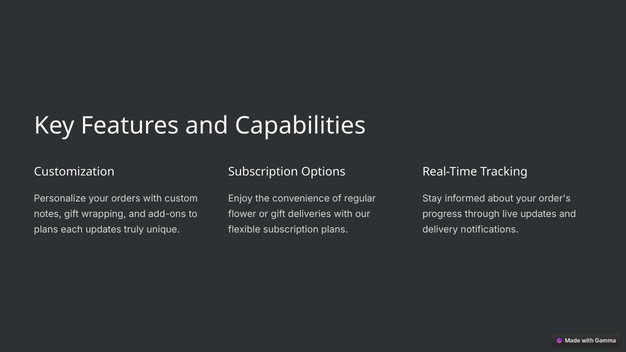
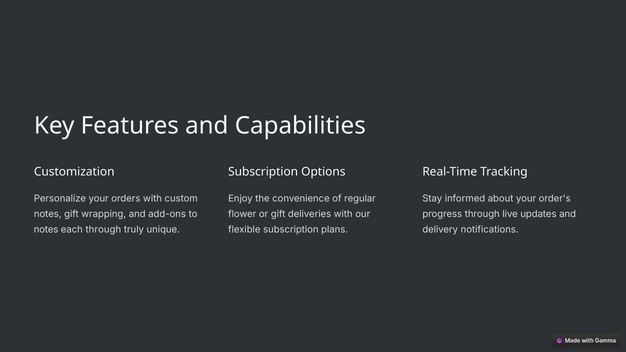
plans at (46, 230): plans -> notes
each updates: updates -> through
